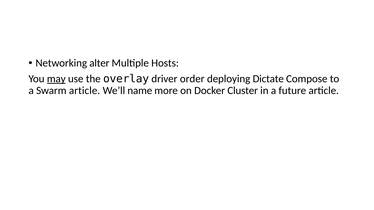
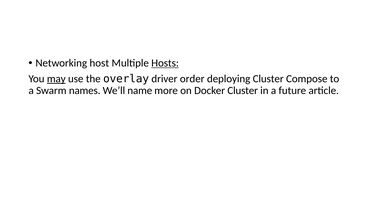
alter: alter -> host
Hosts underline: none -> present
deploying Dictate: Dictate -> Cluster
Swarm article: article -> names
